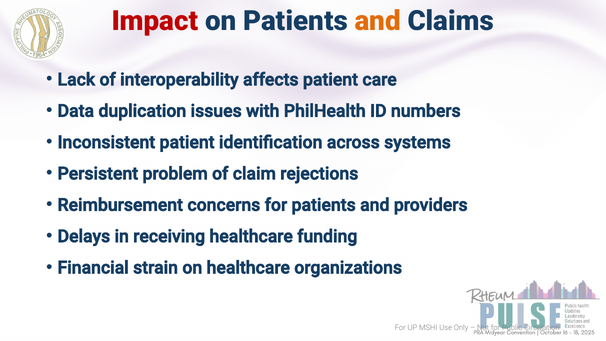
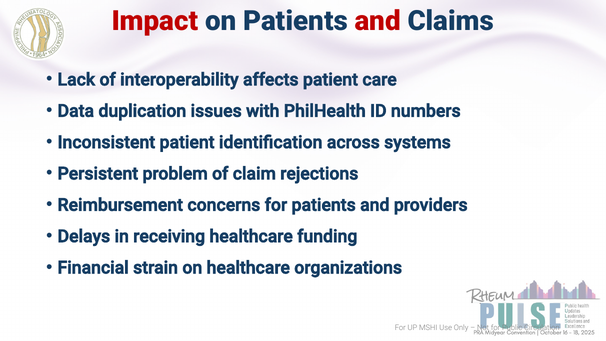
and at (378, 21) colour: orange -> red
